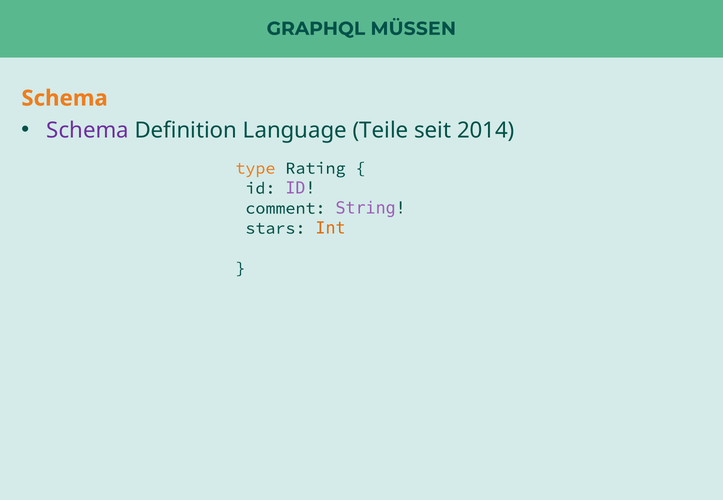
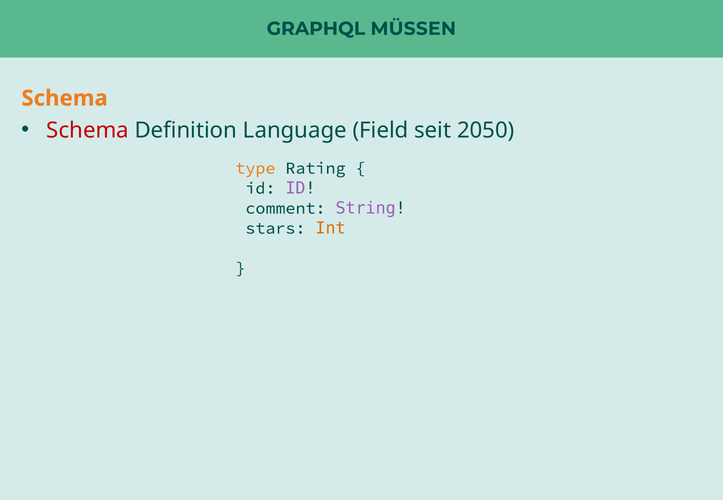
Schema at (88, 130) colour: purple -> red
Teile: Teile -> Field
2014: 2014 -> 2050
